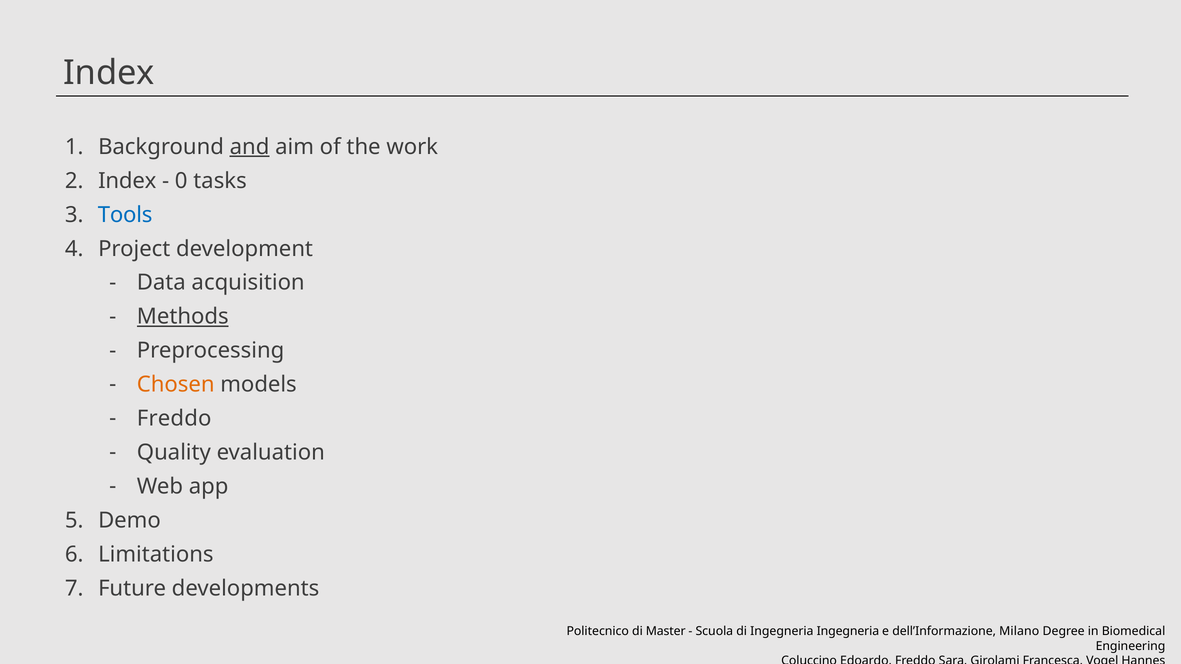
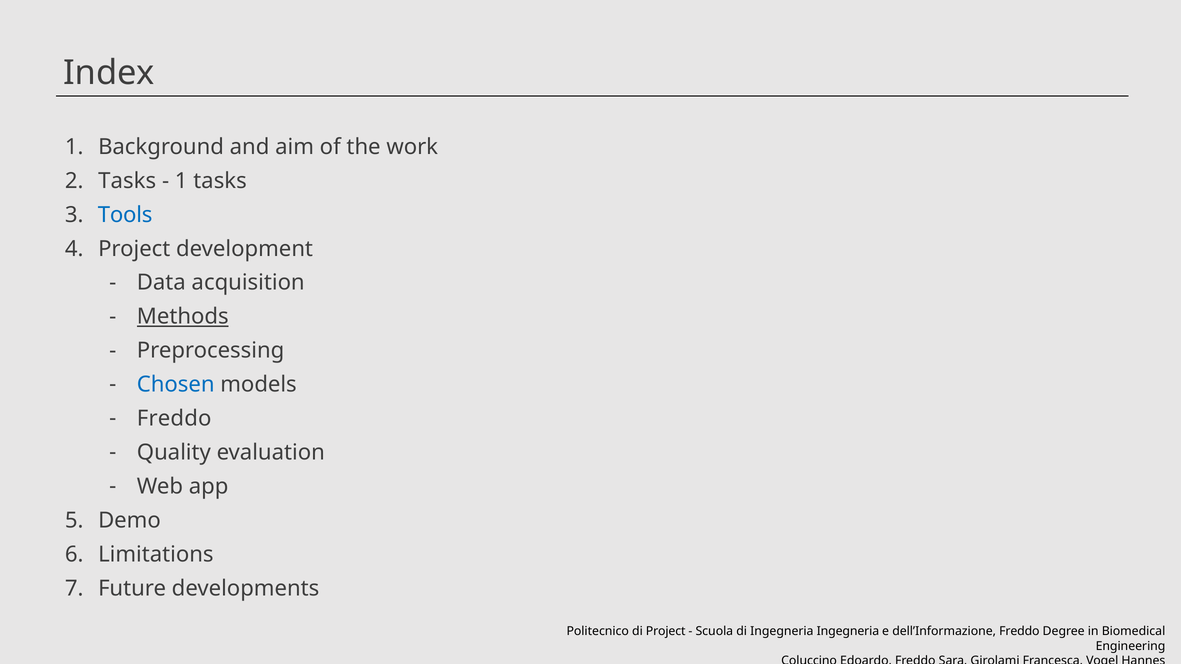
and underline: present -> none
Index at (127, 181): Index -> Tasks
0 at (181, 181): 0 -> 1
Chosen colour: orange -> blue
di Master: Master -> Project
dell’Informazione Milano: Milano -> Freddo
